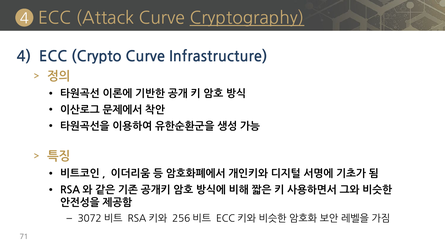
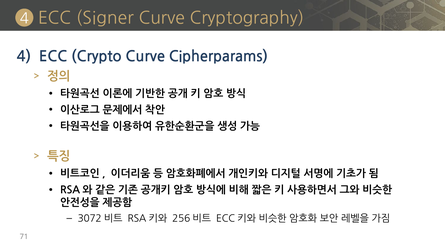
Attack: Attack -> Signer
Cryptography underline: present -> none
Infrastructure: Infrastructure -> Cipherparams
